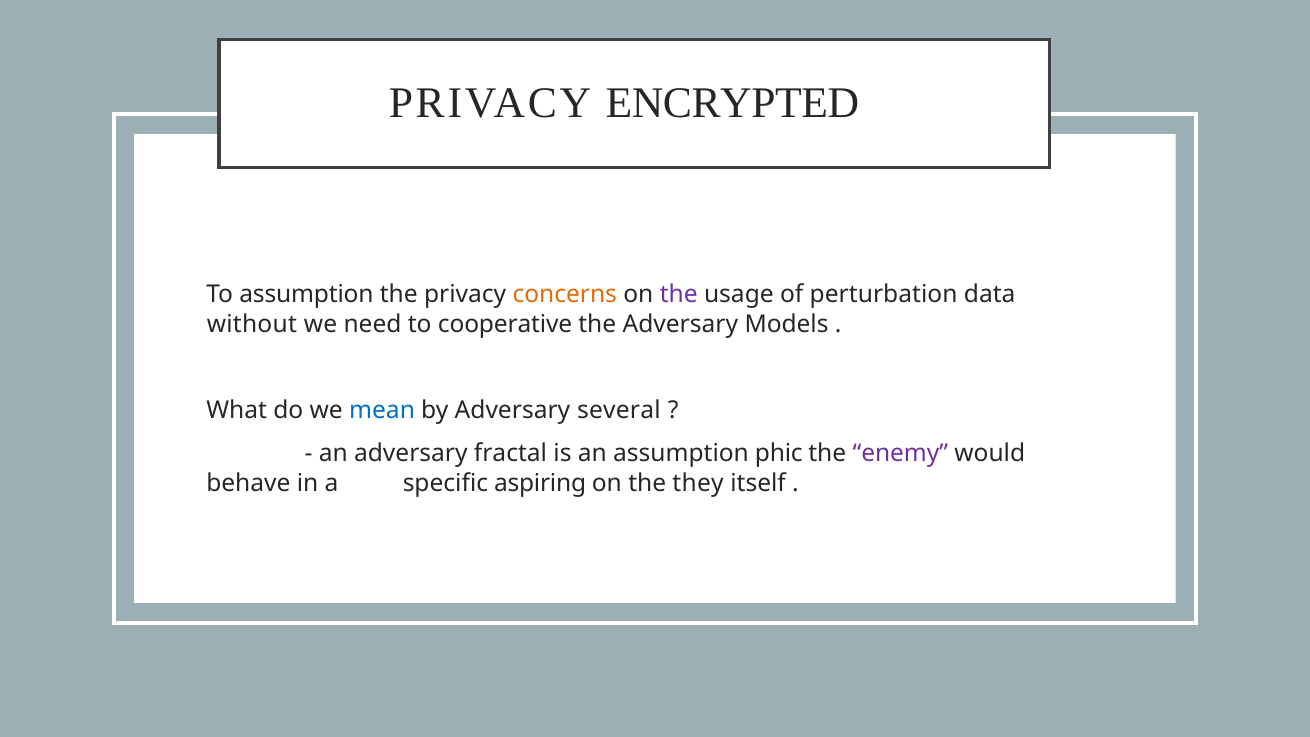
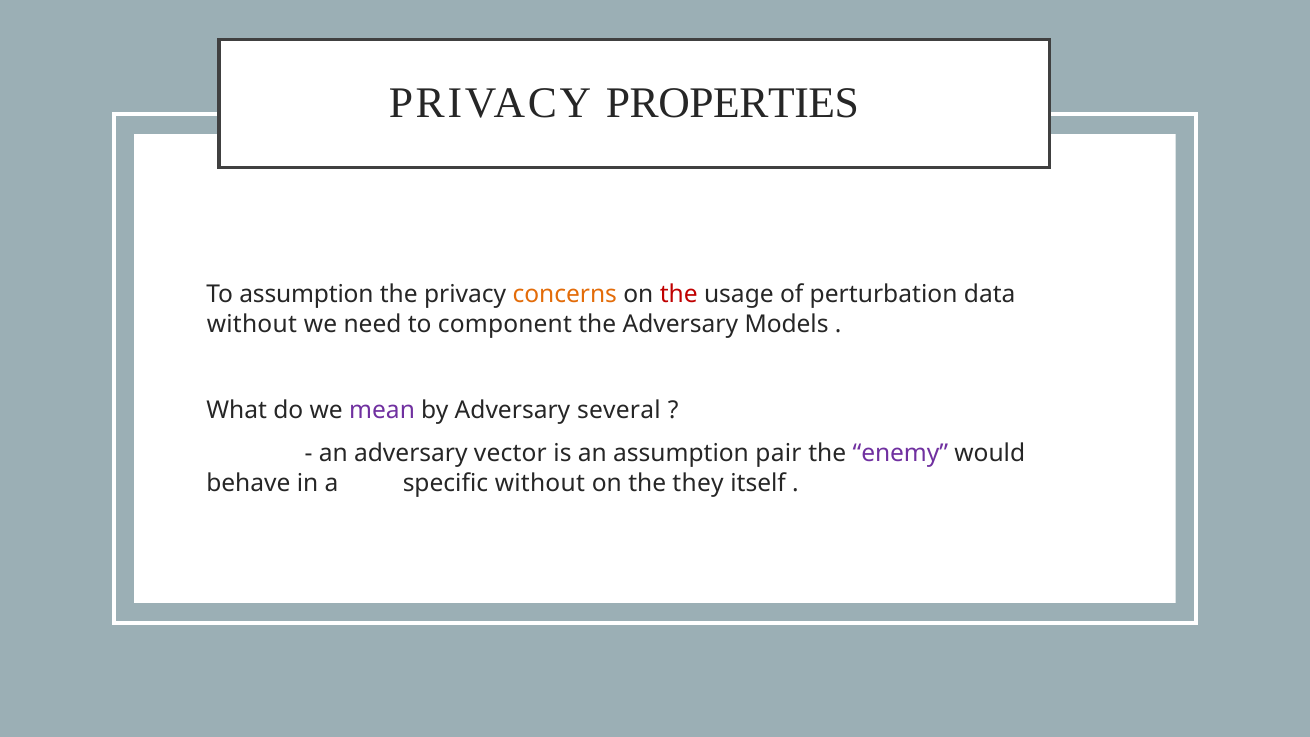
ENCRYPTED: ENCRYPTED -> PROPERTIES
the at (679, 295) colour: purple -> red
cooperative: cooperative -> component
mean colour: blue -> purple
fractal: fractal -> vector
phic: phic -> pair
specific aspiring: aspiring -> without
